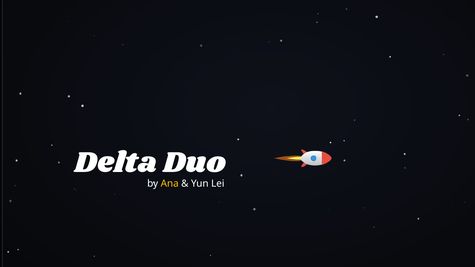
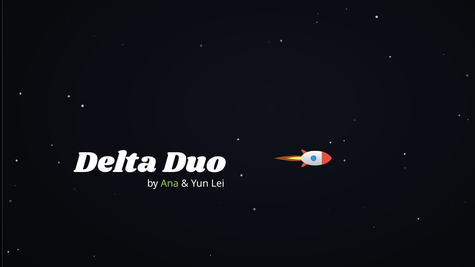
Ana colour: yellow -> light green
